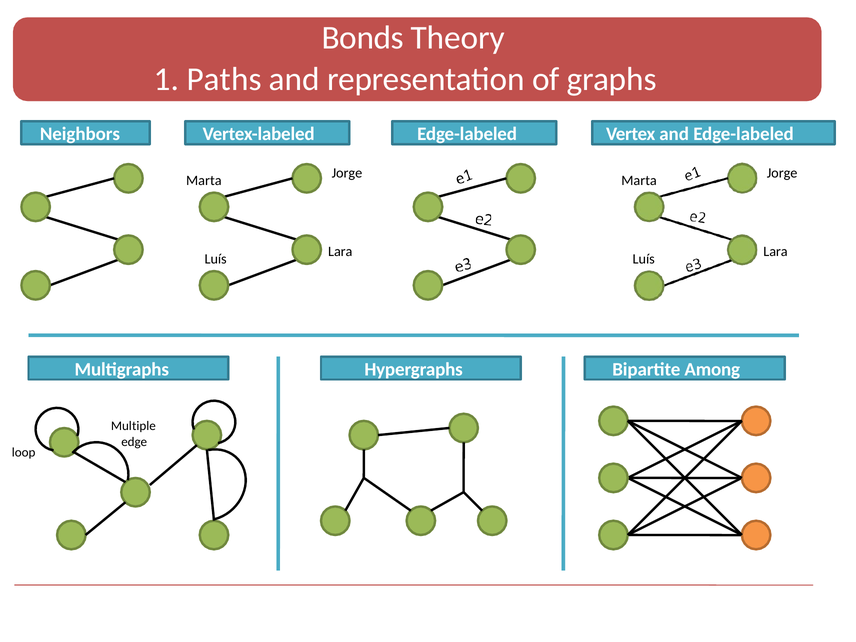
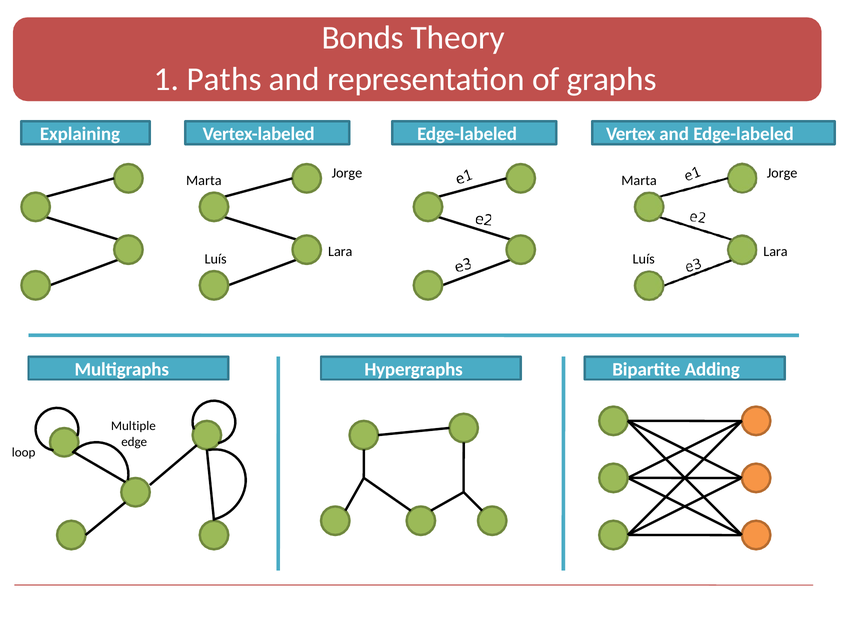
Neighbors: Neighbors -> Explaining
Among: Among -> Adding
